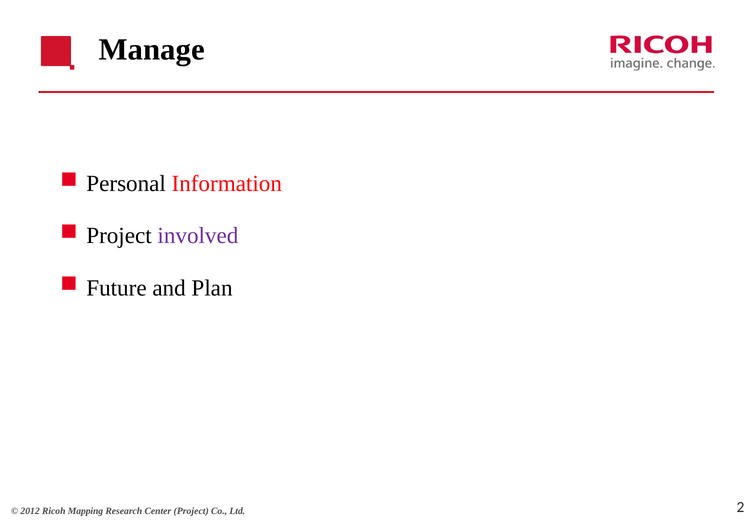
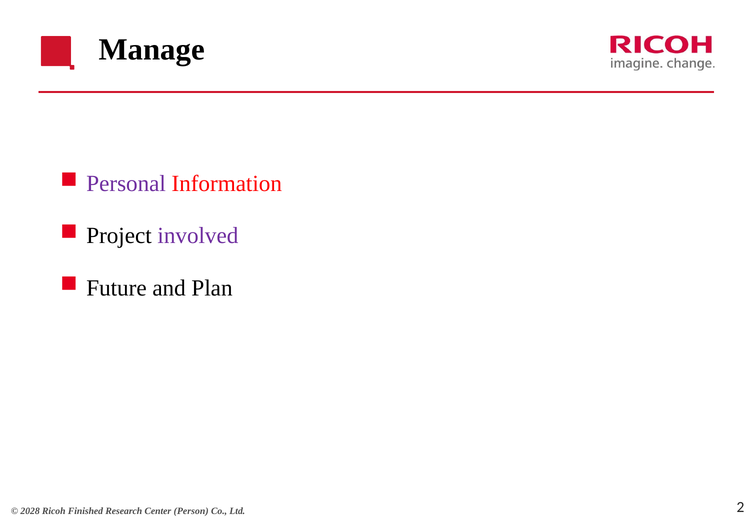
Personal colour: black -> purple
2012: 2012 -> 2028
Mapping: Mapping -> Finished
Center Project: Project -> Person
